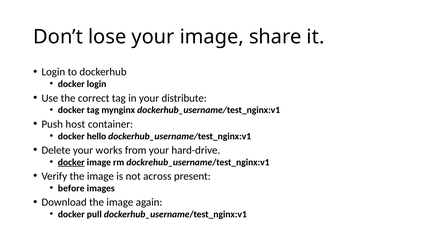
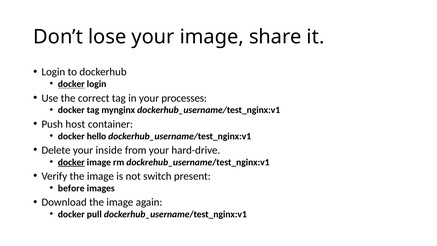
docker at (71, 84) underline: none -> present
distribute: distribute -> processes
works: works -> inside
across: across -> switch
